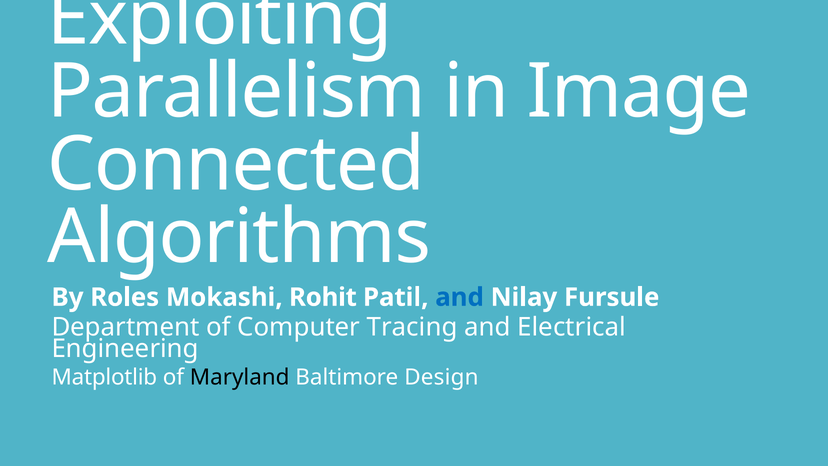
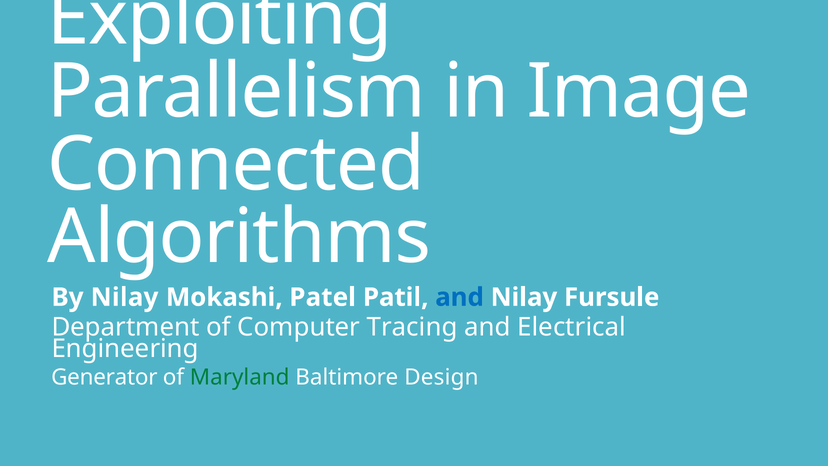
By Roles: Roles -> Nilay
Rohit: Rohit -> Patel
Matplotlib: Matplotlib -> Generator
Maryland colour: black -> green
